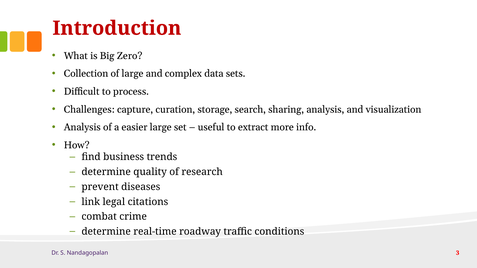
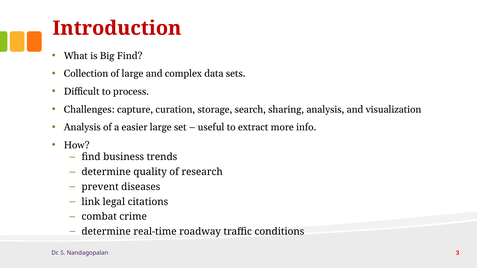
Big Zero: Zero -> Find
